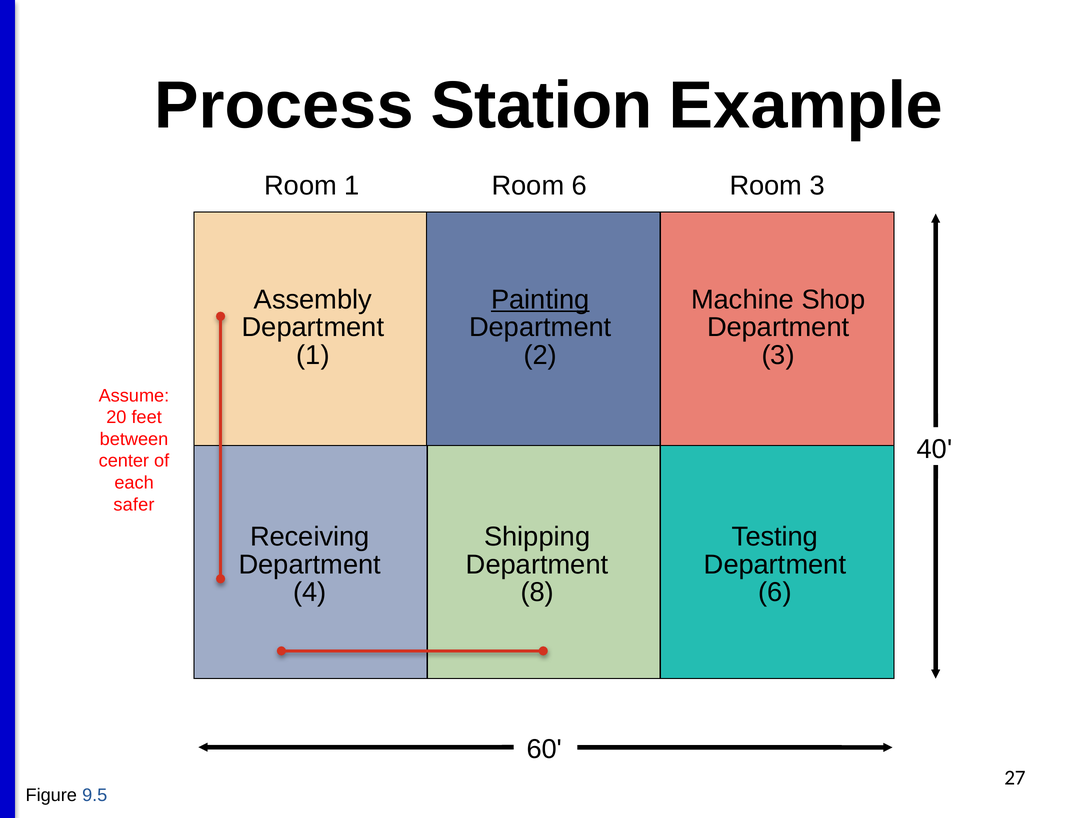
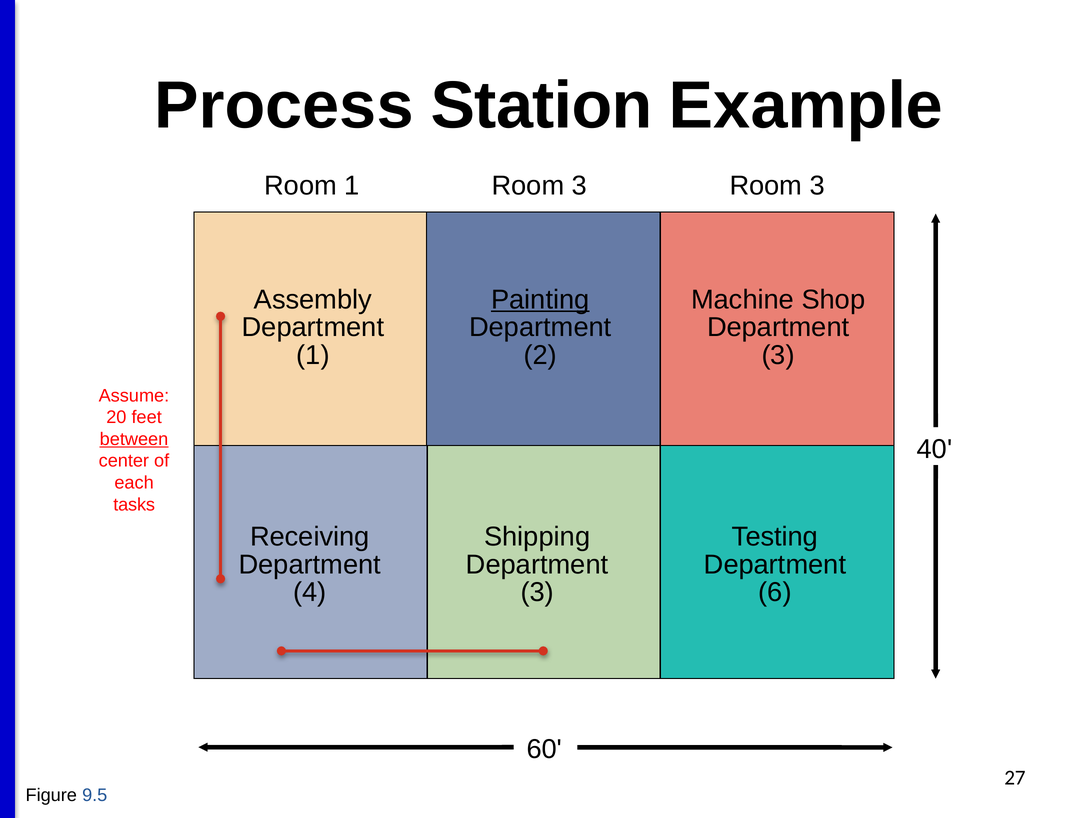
1 Room 6: 6 -> 3
between underline: none -> present
safer: safer -> tasks
4 8: 8 -> 3
